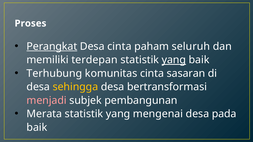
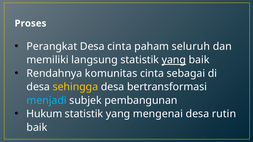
Perangkat underline: present -> none
terdepan: terdepan -> langsung
Terhubung: Terhubung -> Rendahnya
sasaran: sasaran -> sebagai
menjadi colour: pink -> light blue
Merata: Merata -> Hukum
pada: pada -> rutin
